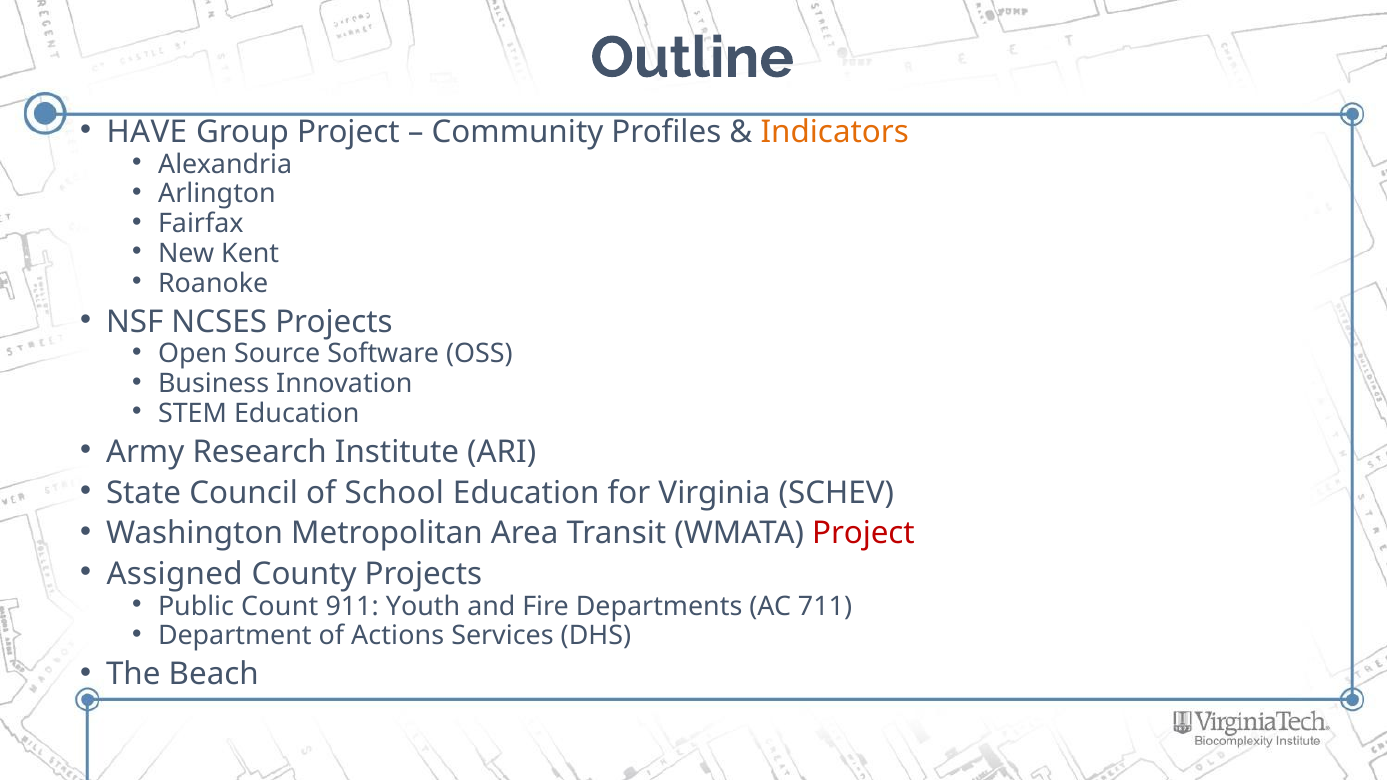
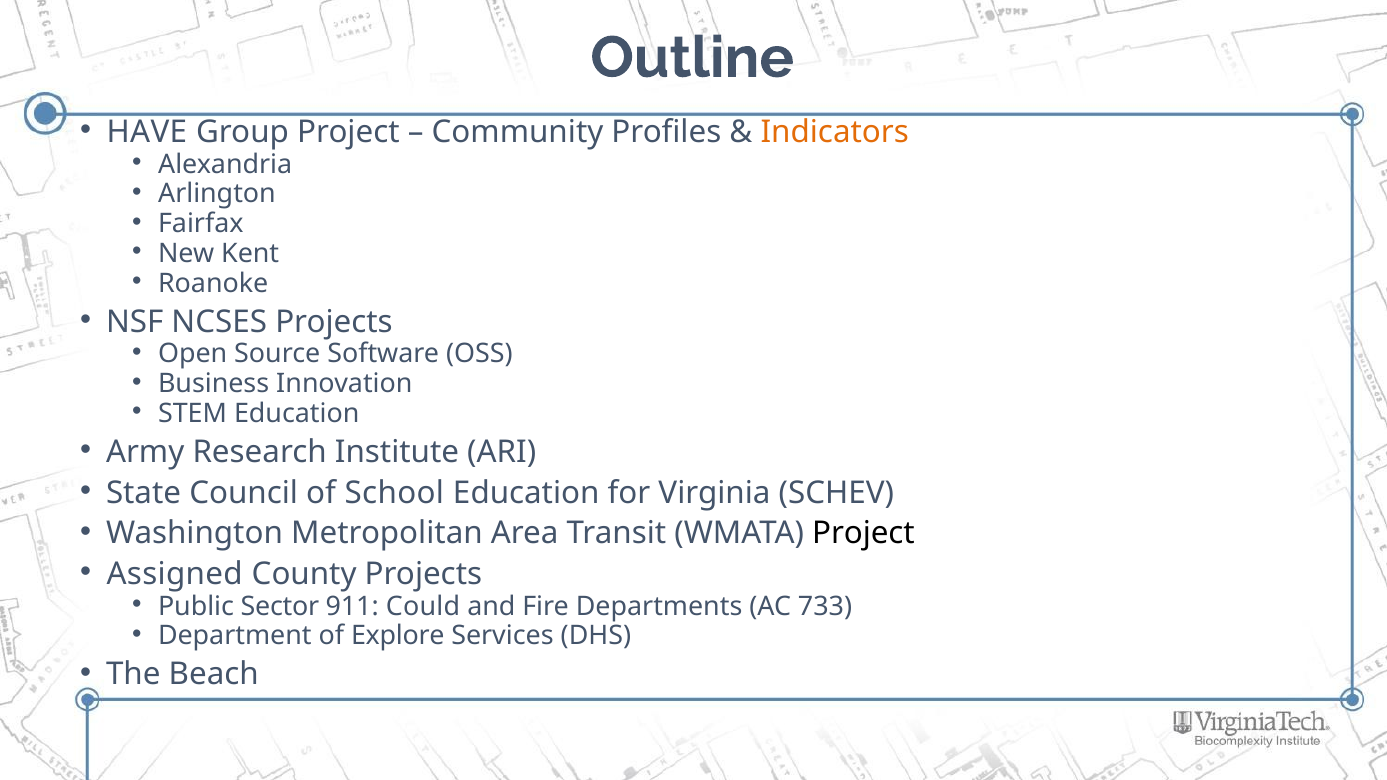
Project at (863, 534) colour: red -> black
Count: Count -> Sector
Youth: Youth -> Could
711: 711 -> 733
Actions: Actions -> Explore
